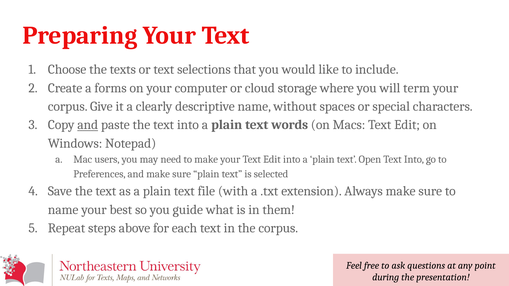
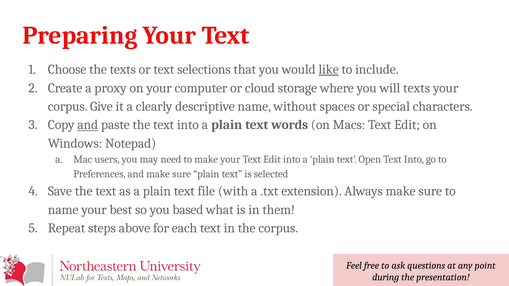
like underline: none -> present
forms: forms -> proxy
will term: term -> texts
guide: guide -> based
